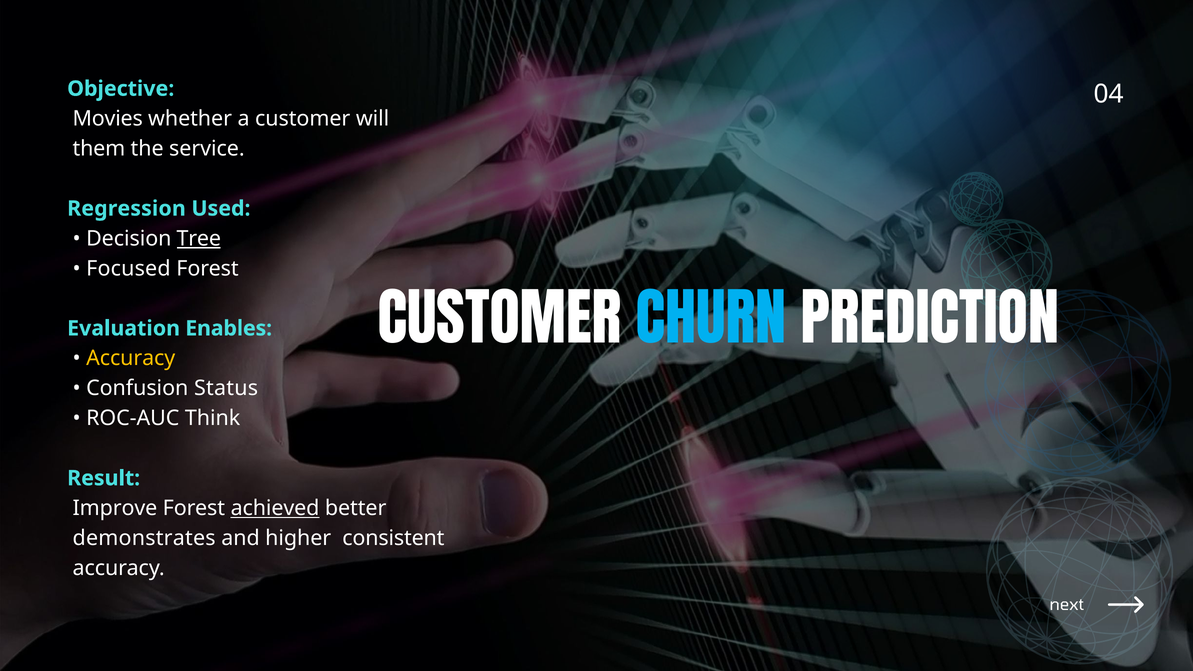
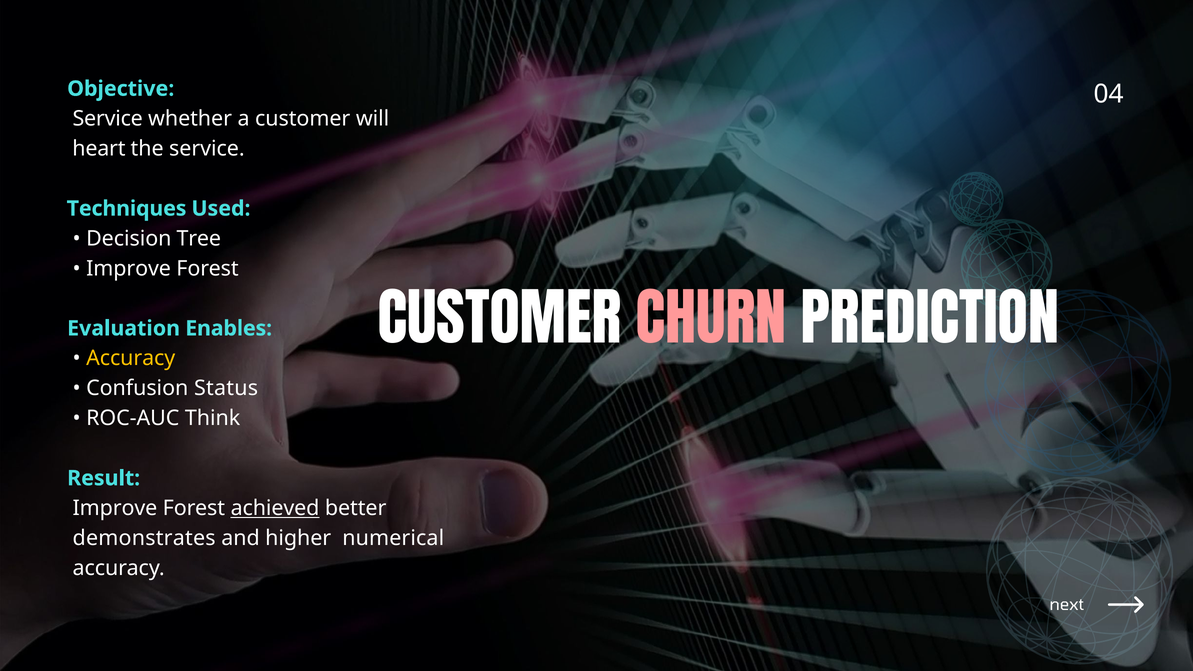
Movies at (108, 119): Movies -> Service
them: them -> heart
Regression: Regression -> Techniques
Tree underline: present -> none
Focused at (128, 269): Focused -> Improve
CHURN colour: light blue -> pink
consistent: consistent -> numerical
